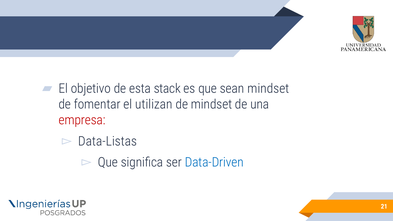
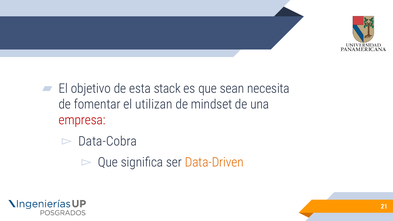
sean mindset: mindset -> necesita
Data-Listas: Data-Listas -> Data-Cobra
Data-Driven colour: blue -> orange
